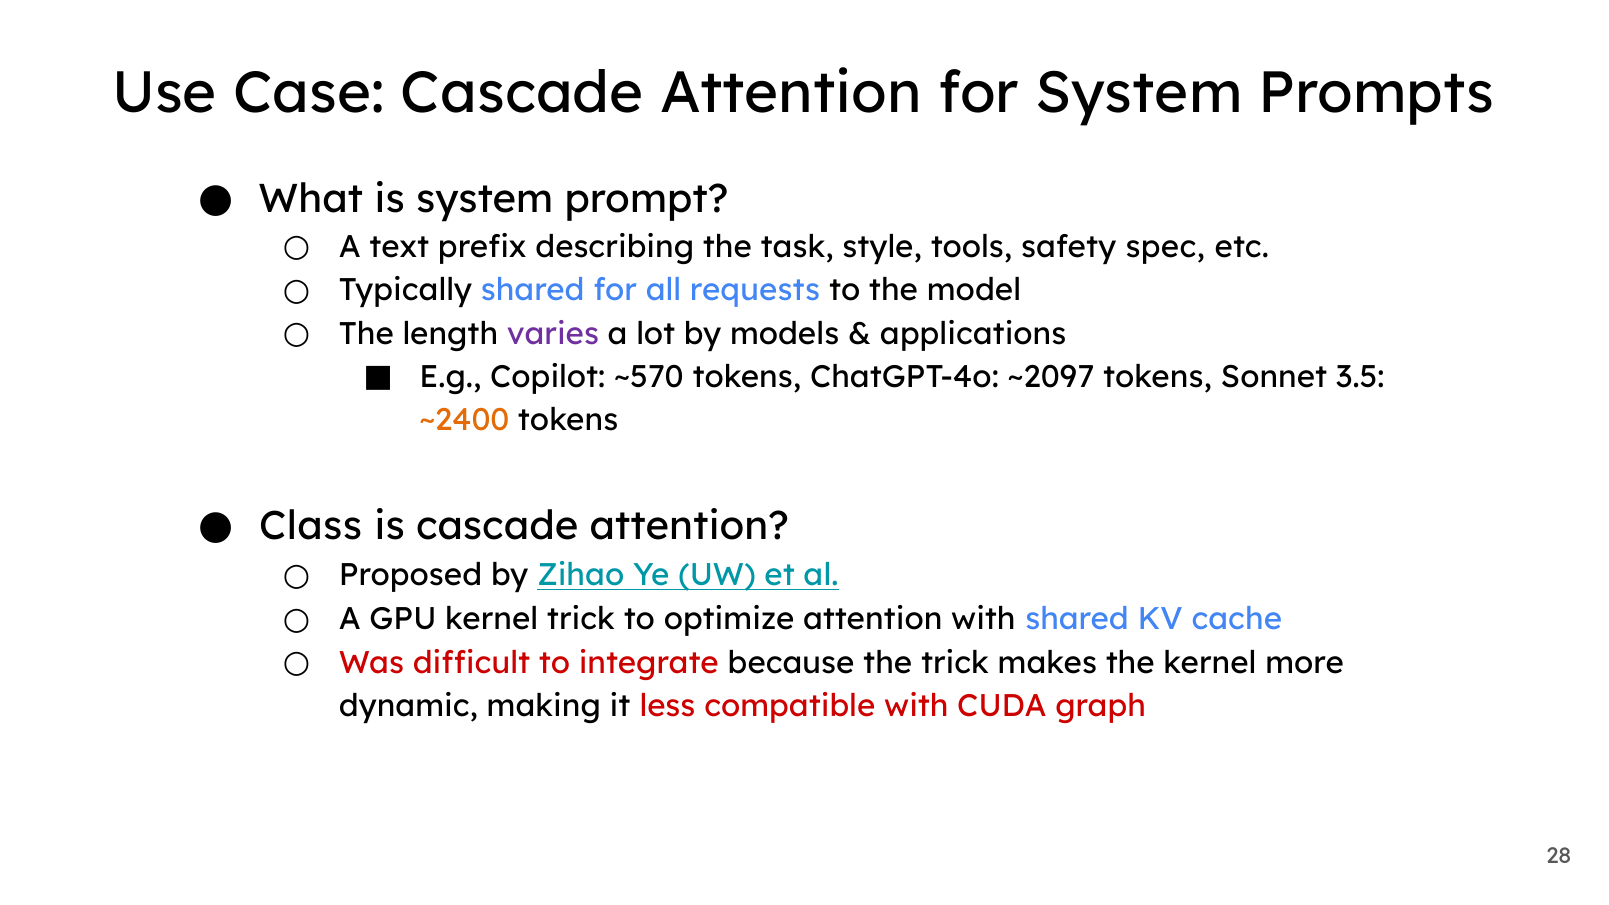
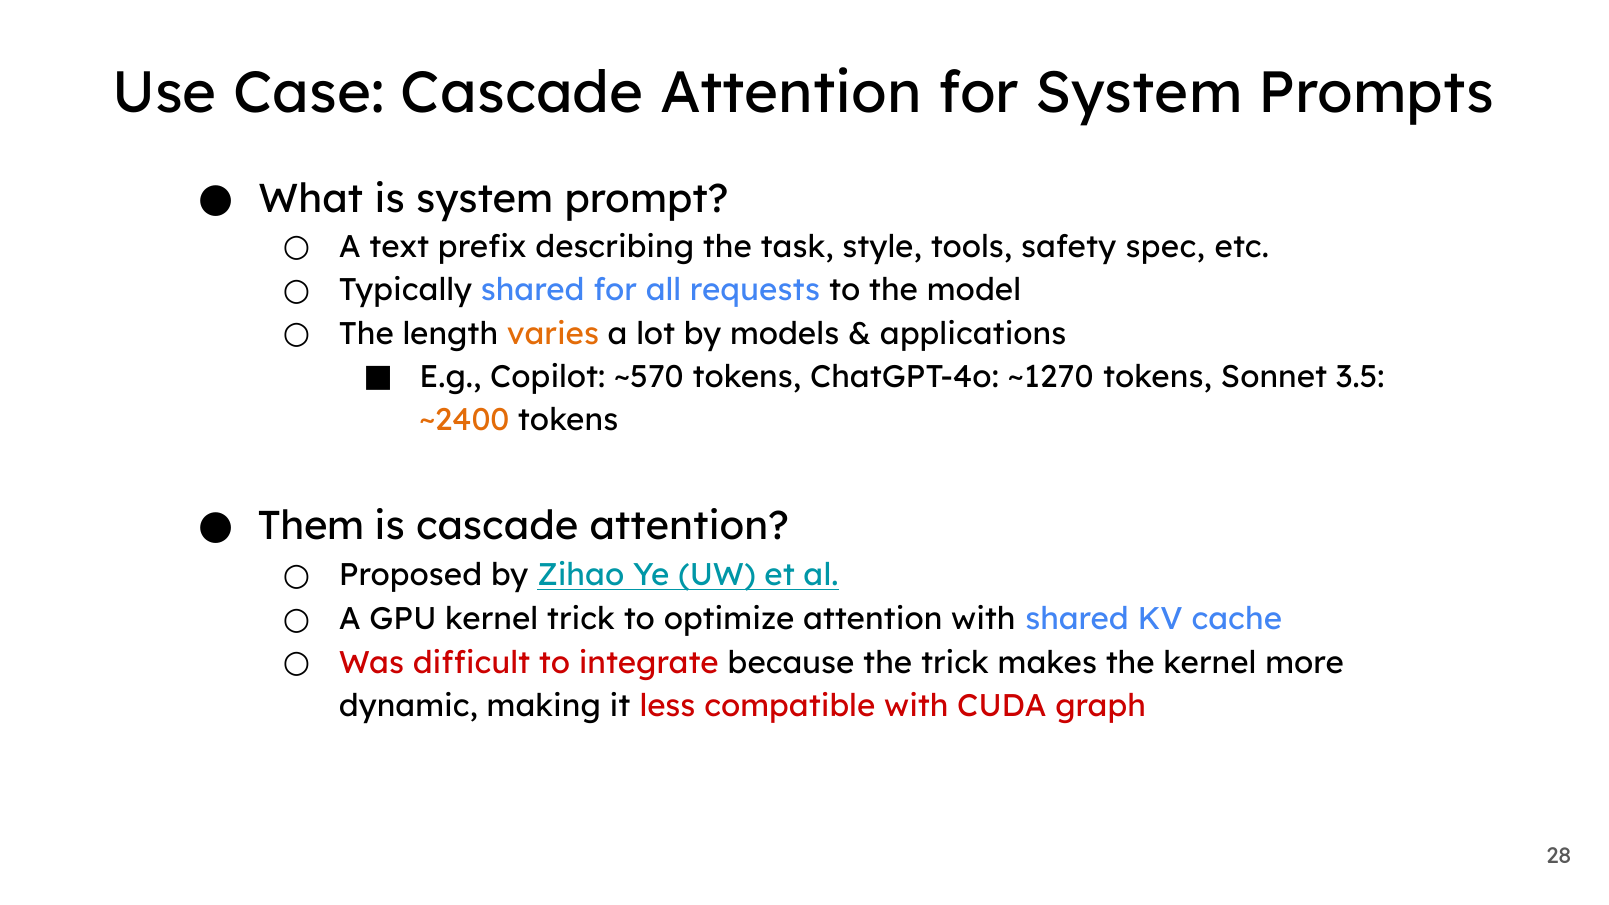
varies colour: purple -> orange
~2097: ~2097 -> ~1270
Class: Class -> Them
